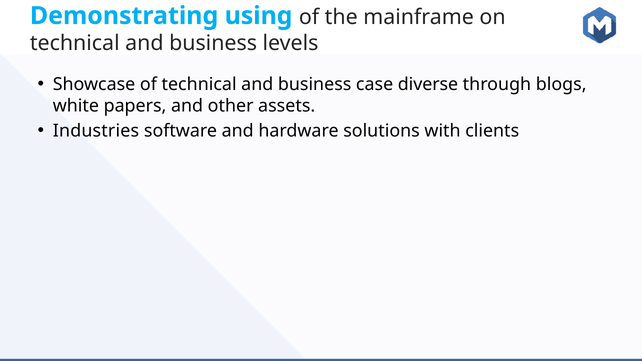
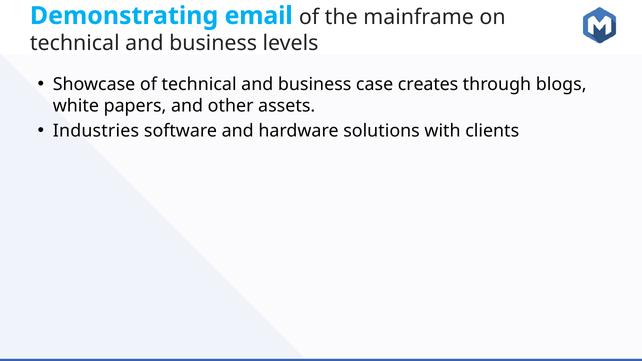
using: using -> email
diverse: diverse -> creates
